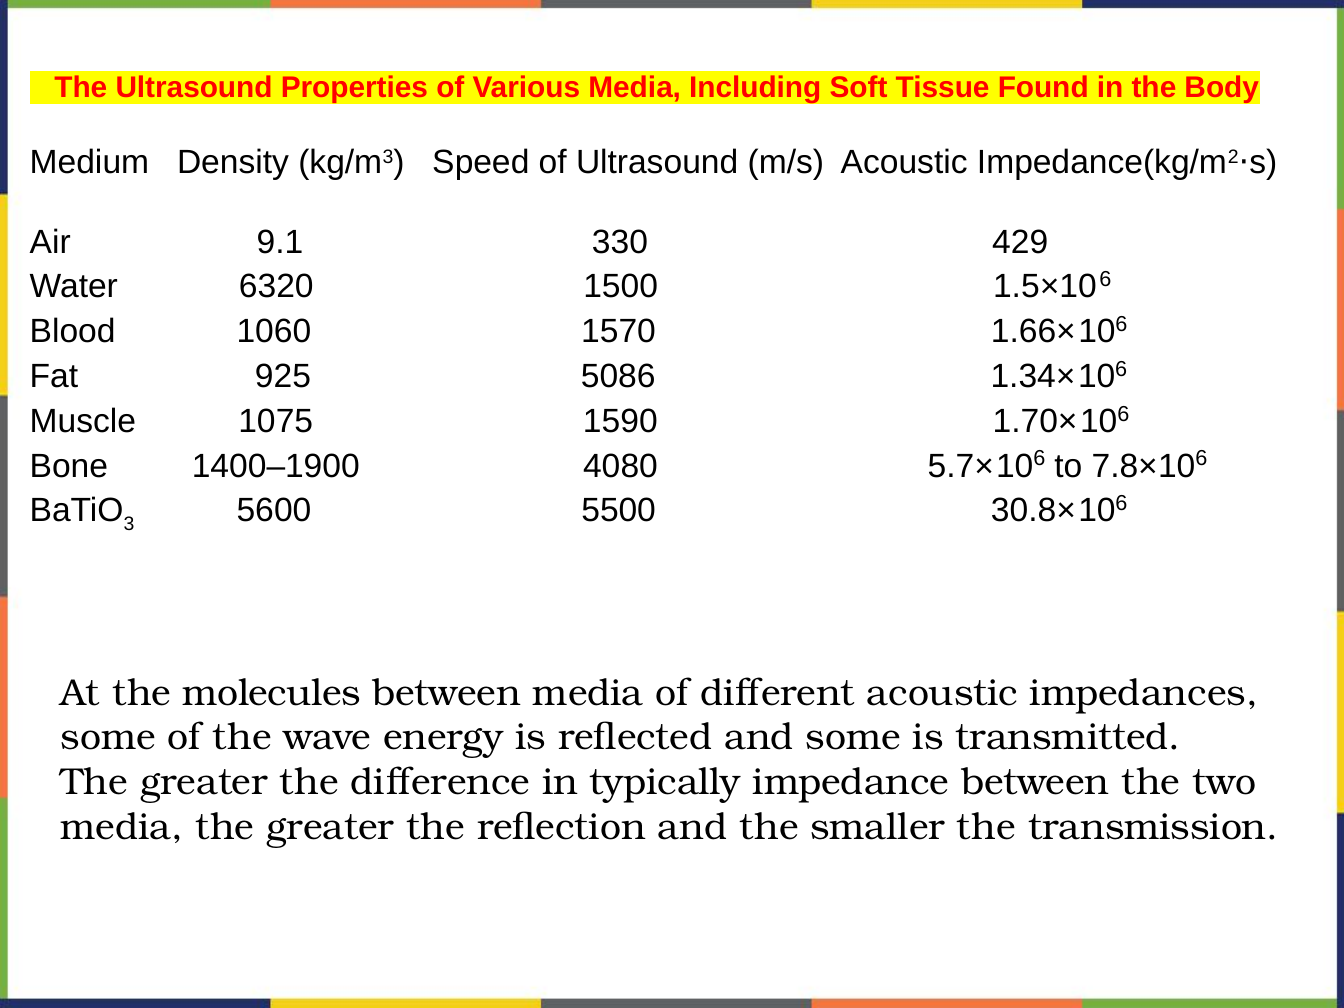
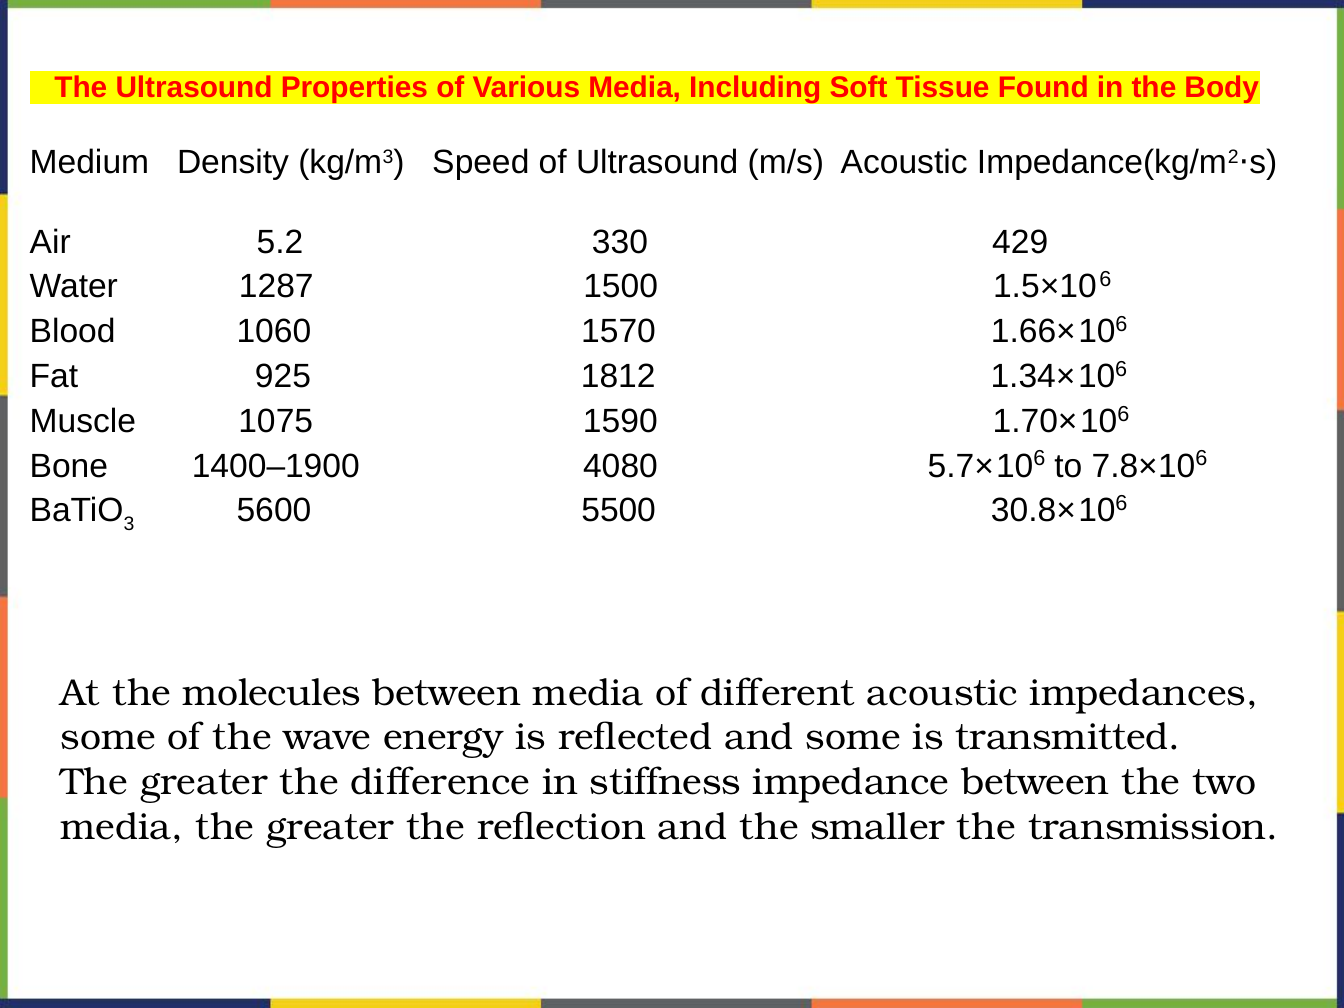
9.1: 9.1 -> 5.2
6320: 6320 -> 1287
5086: 5086 -> 1812
typically: typically -> stiffness
